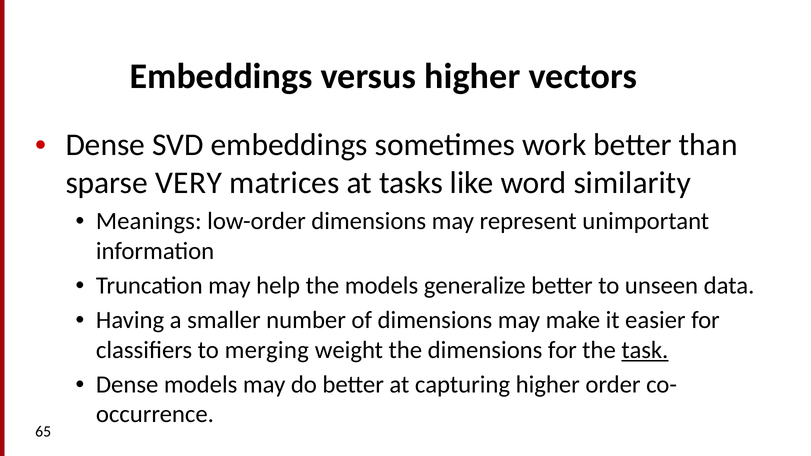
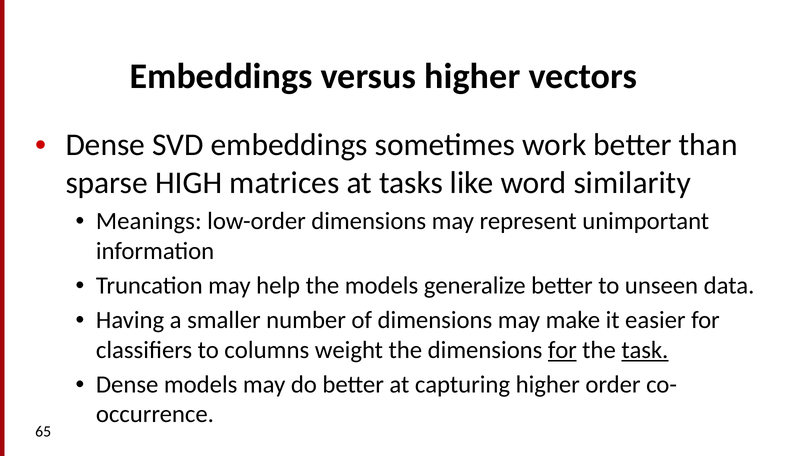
VERY: VERY -> HIGH
merging: merging -> columns
for at (562, 350) underline: none -> present
